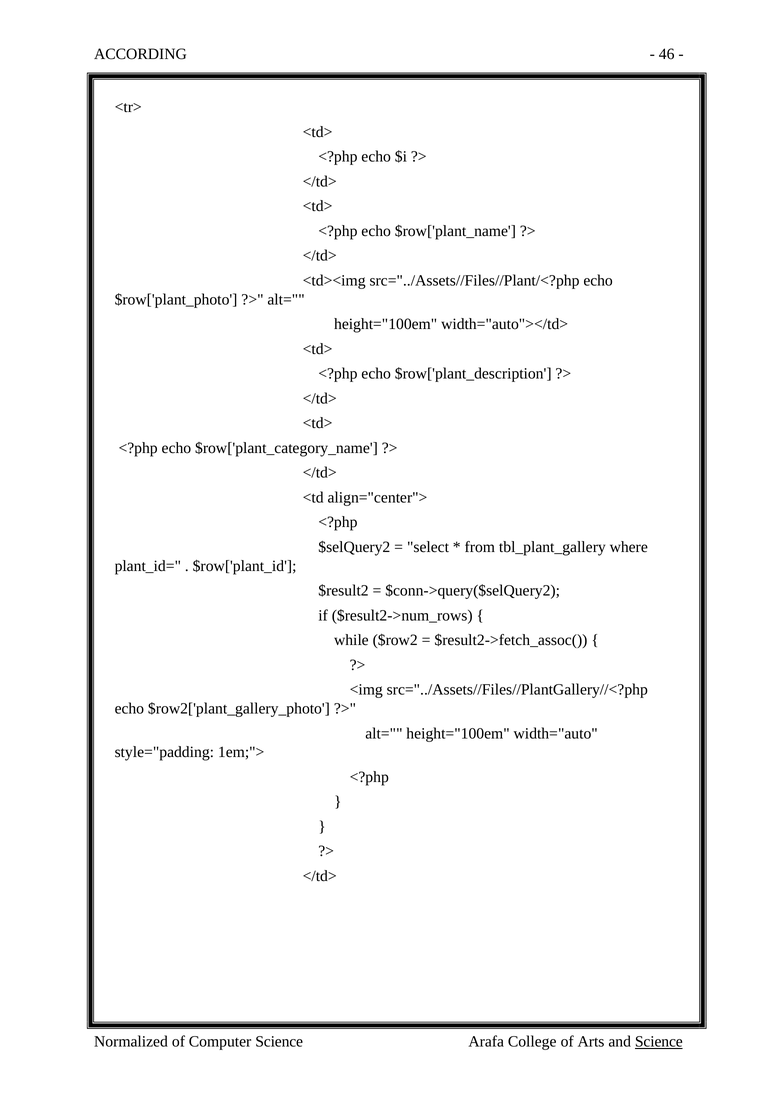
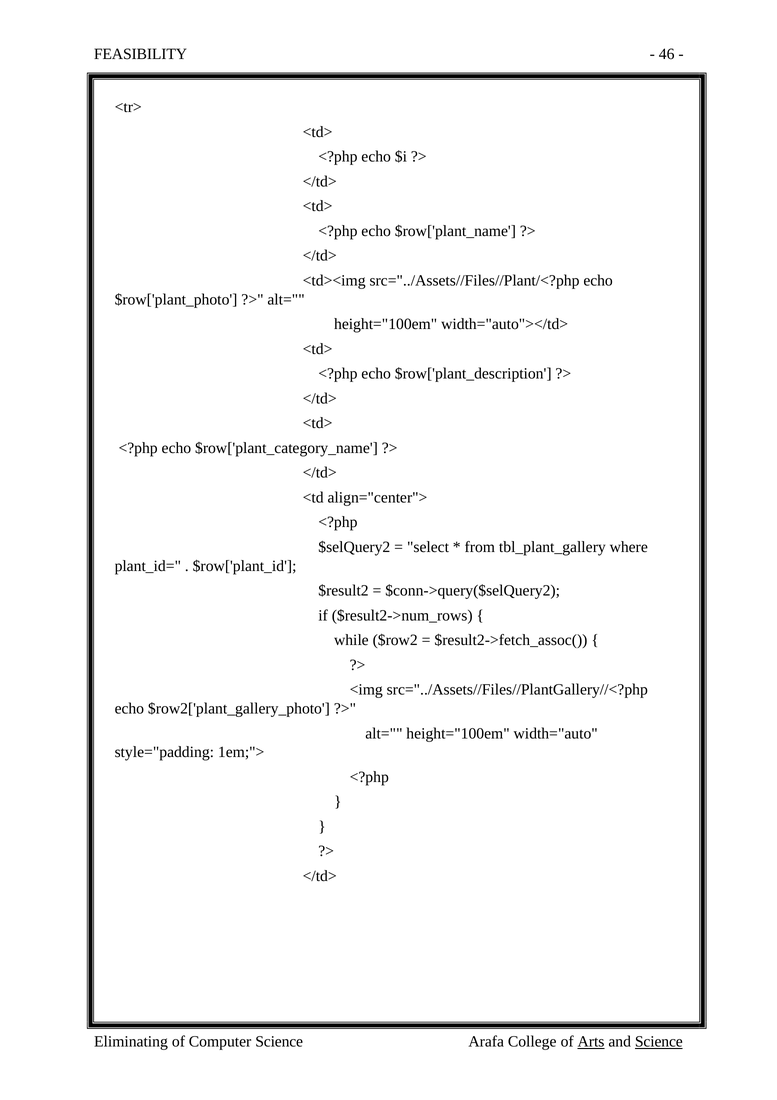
ACCORDING: ACCORDING -> FEASIBILITY
Normalized: Normalized -> Eliminating
Arts underline: none -> present
